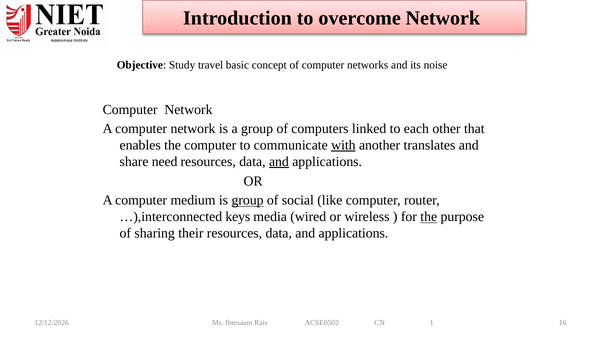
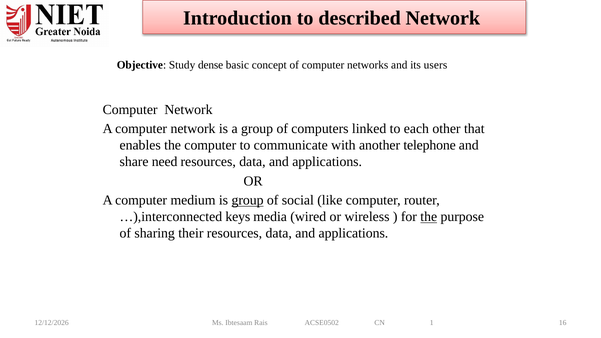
overcome: overcome -> described
travel: travel -> dense
noise: noise -> users
with underline: present -> none
translates: translates -> telephone
and at (279, 162) underline: present -> none
